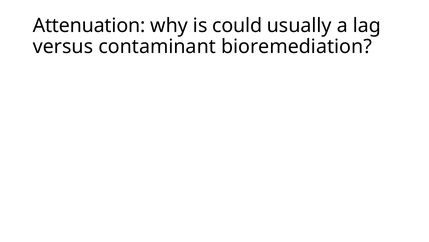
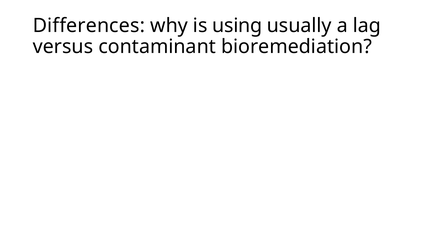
Attenuation: Attenuation -> Differences
could: could -> using
